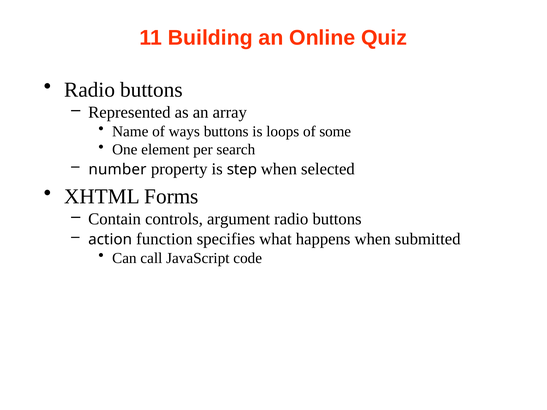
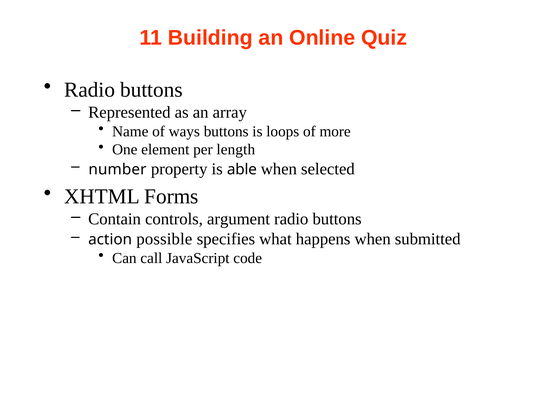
some: some -> more
search: search -> length
step: step -> able
function: function -> possible
